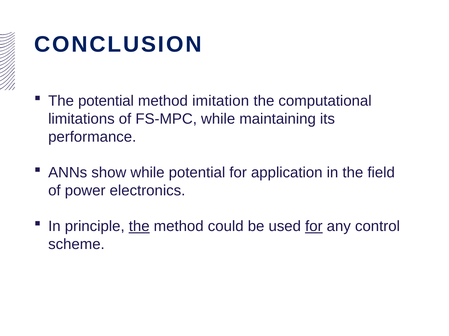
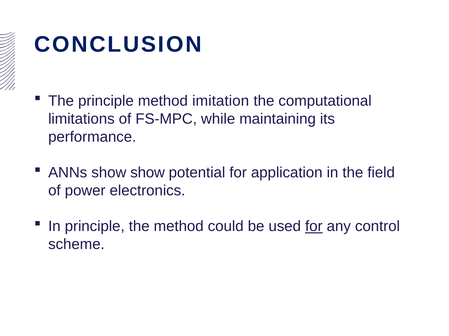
The potential: potential -> principle
show while: while -> show
the at (139, 227) underline: present -> none
